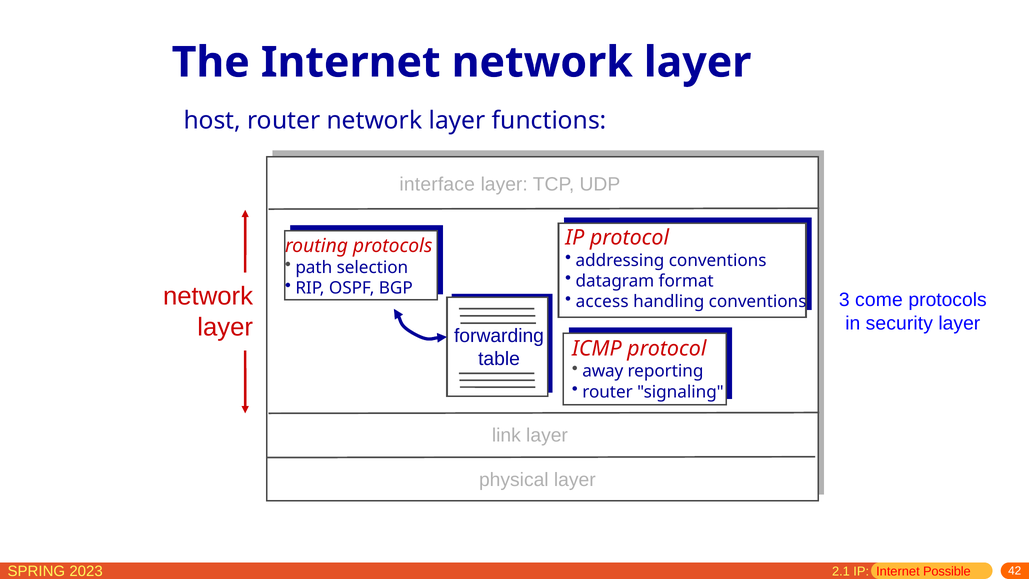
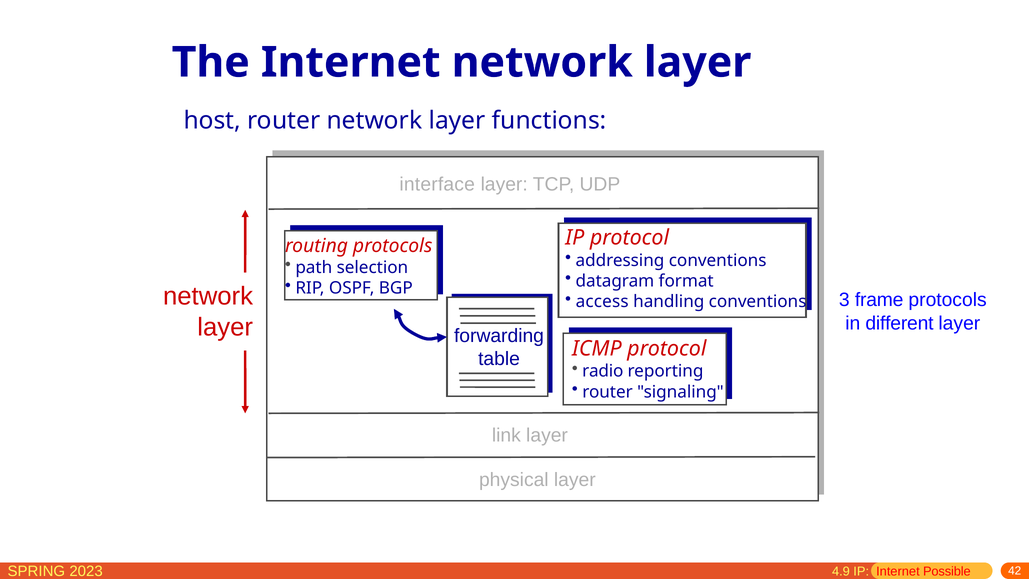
come: come -> frame
security: security -> different
away: away -> radio
2.1: 2.1 -> 4.9
